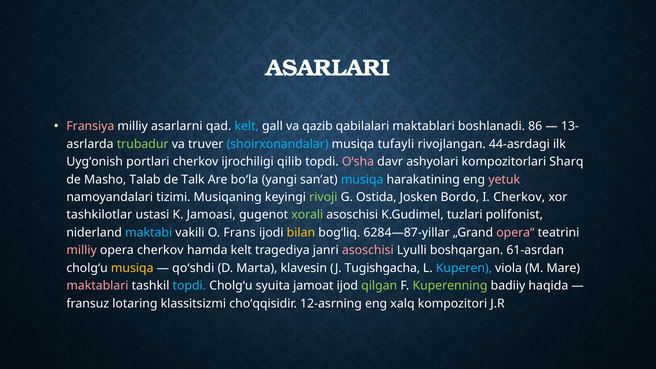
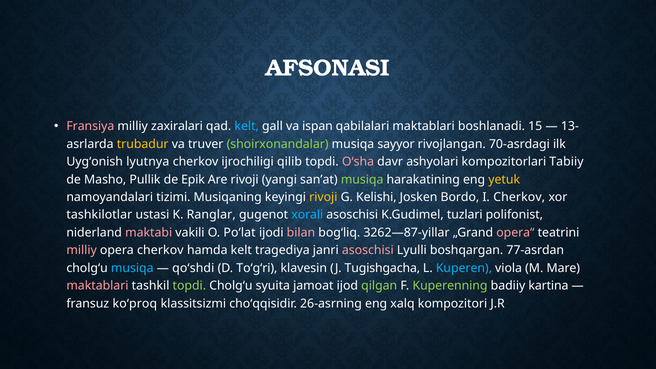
ASARLARI: ASARLARI -> AFSONASI
asarlarni: asarlarni -> zaxiralari
qazib: qazib -> ispan
86: 86 -> 15
trubadur colour: light green -> yellow
shoirxonandalar colour: light blue -> light green
tufayli: tufayli -> sayyor
44-asrdagi: 44-asrdagi -> 70-asrdagi
portlari: portlari -> lyutnya
Sharq: Sharq -> Tabiiy
Talab: Talab -> Pullik
Talk: Talk -> Epik
Are boʻla: boʻla -> rivoji
musiqa at (362, 180) colour: light blue -> light green
yetuk colour: pink -> yellow
rivoji at (323, 197) colour: light green -> yellow
Ostida: Ostida -> Kelishi
Jamoasi: Jamoasi -> Ranglar
xorali colour: light green -> light blue
maktabi colour: light blue -> pink
Frans: Frans -> Poʻlat
bilan colour: yellow -> pink
6284—87-yillar: 6284—87-yillar -> 3262—87-yillar
61-asrdan: 61-asrdan -> 77-asrdan
musiqa at (132, 268) colour: yellow -> light blue
Marta: Marta -> Toʻgʻri
topdi at (189, 286) colour: light blue -> light green
haqida: haqida -> kartina
lotaring: lotaring -> koʻproq
12-asrning: 12-asrning -> 26-asrning
